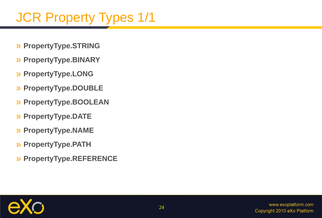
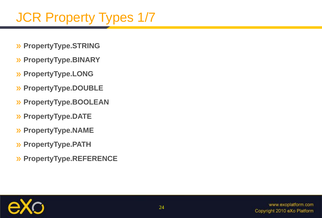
1/1: 1/1 -> 1/7
